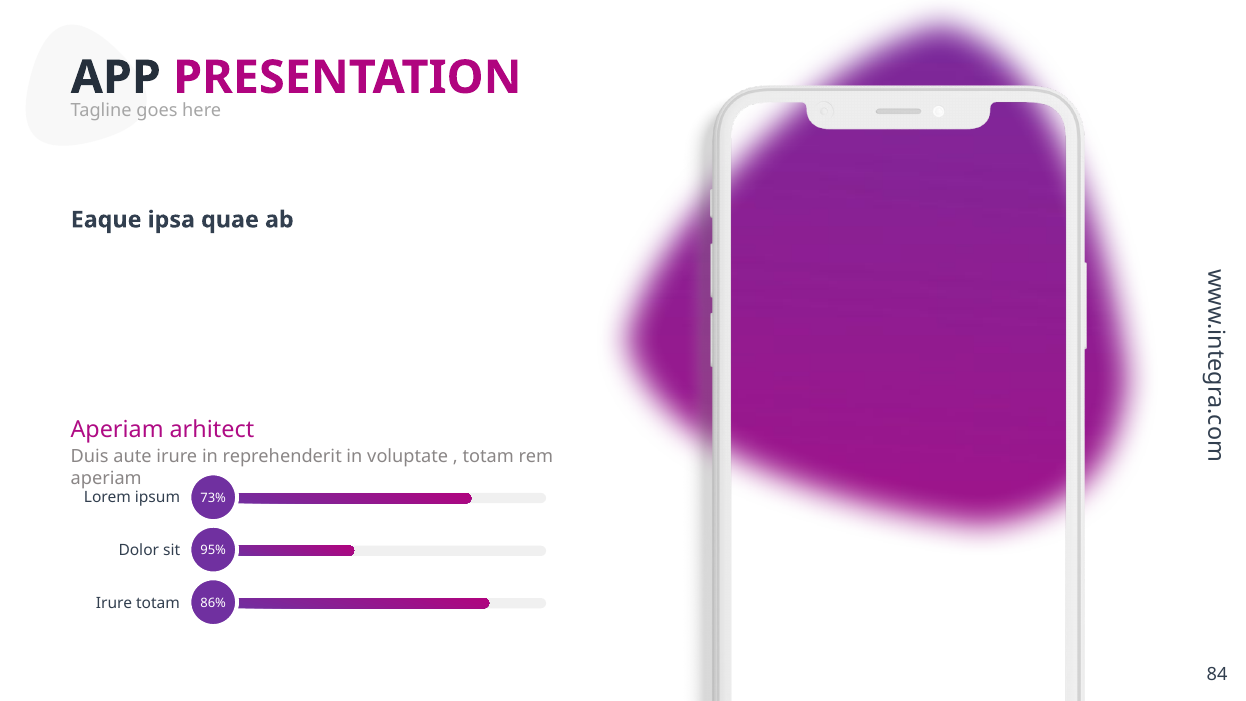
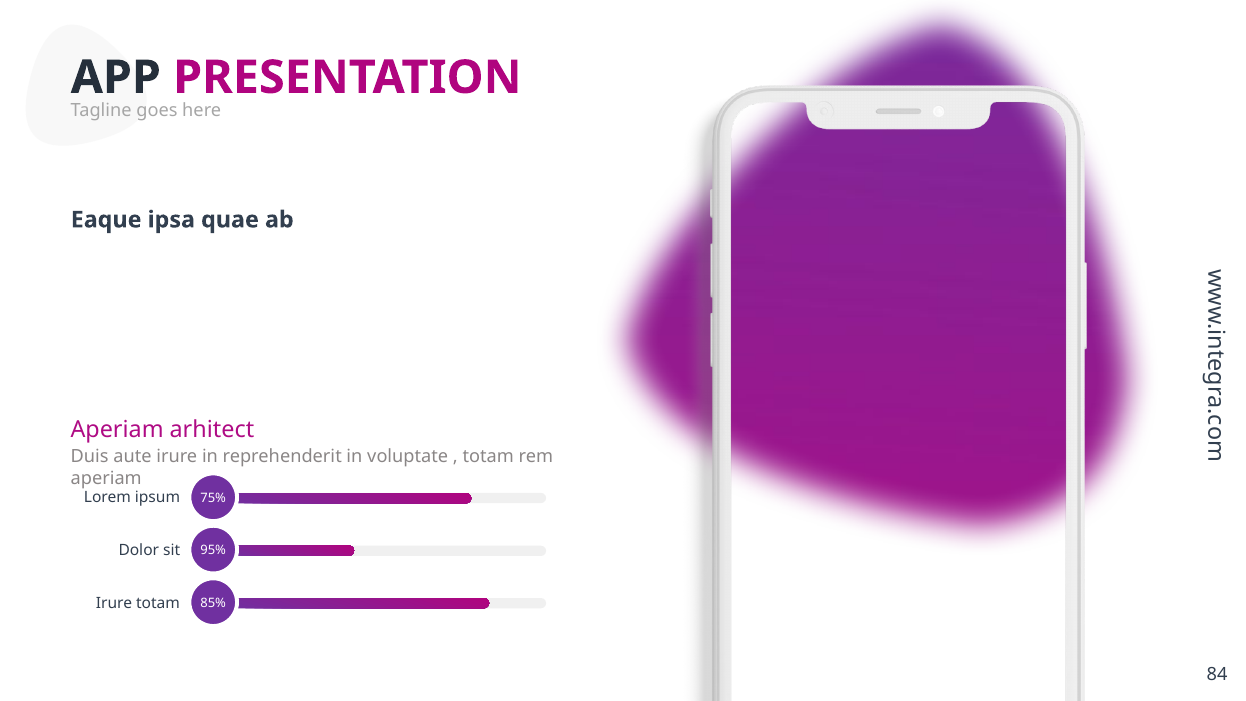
73%: 73% -> 75%
86%: 86% -> 85%
